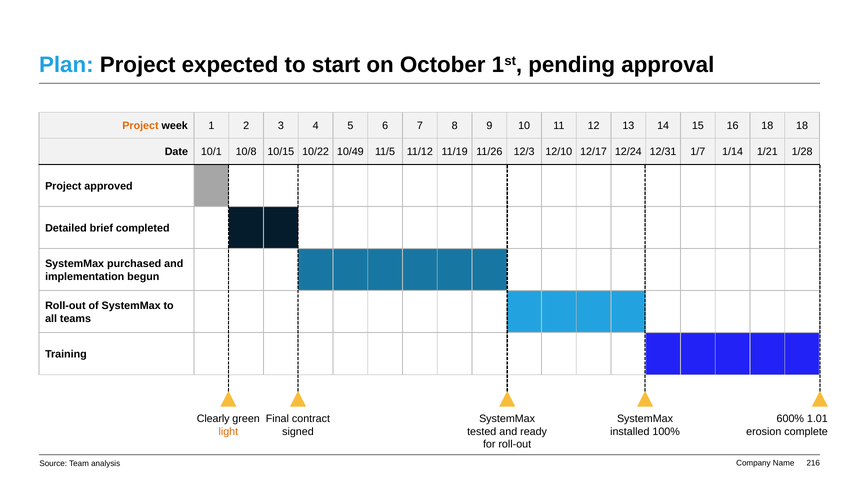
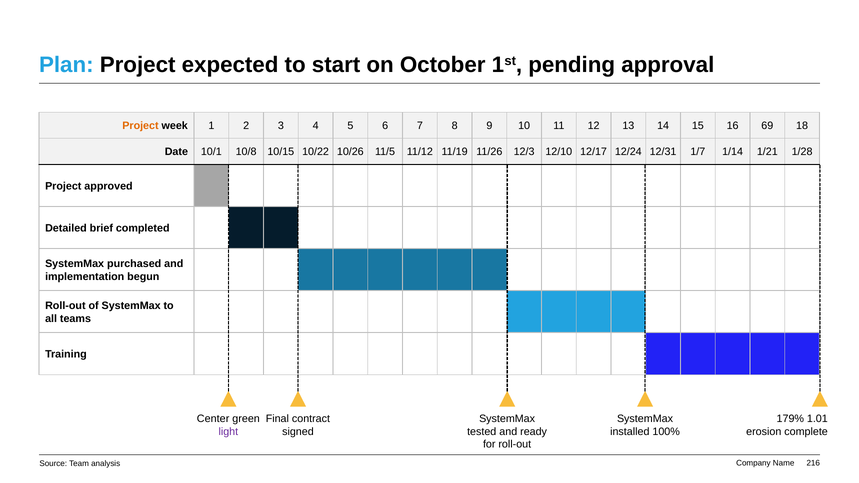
16 18: 18 -> 69
10/49: 10/49 -> 10/26
Clearly: Clearly -> Center
600%: 600% -> 179%
light colour: orange -> purple
